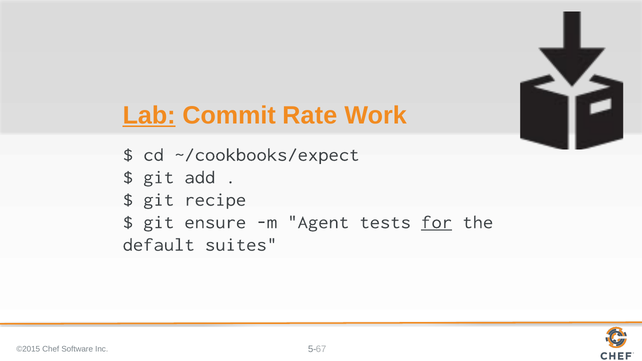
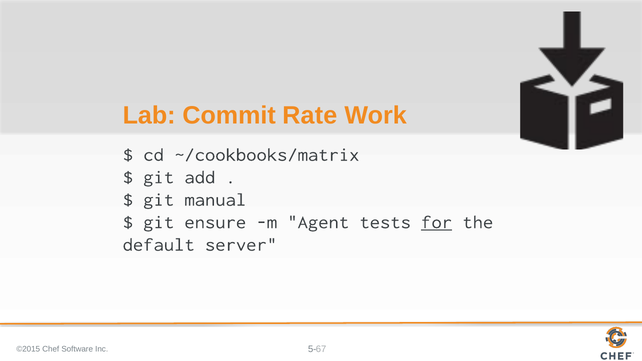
Lab underline: present -> none
~/cookbooks/expect: ~/cookbooks/expect -> ~/cookbooks/matrix
recipe: recipe -> manual
suites: suites -> server
